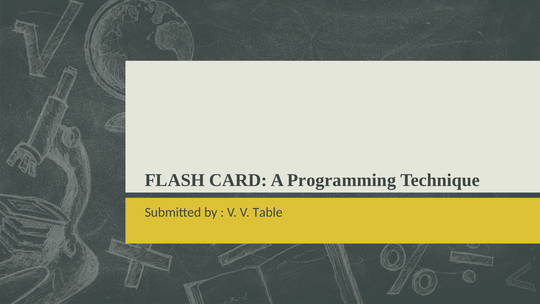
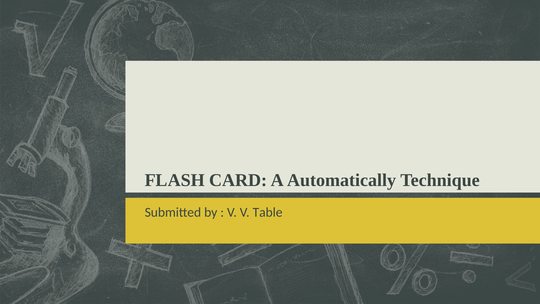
Programming: Programming -> Automatically
